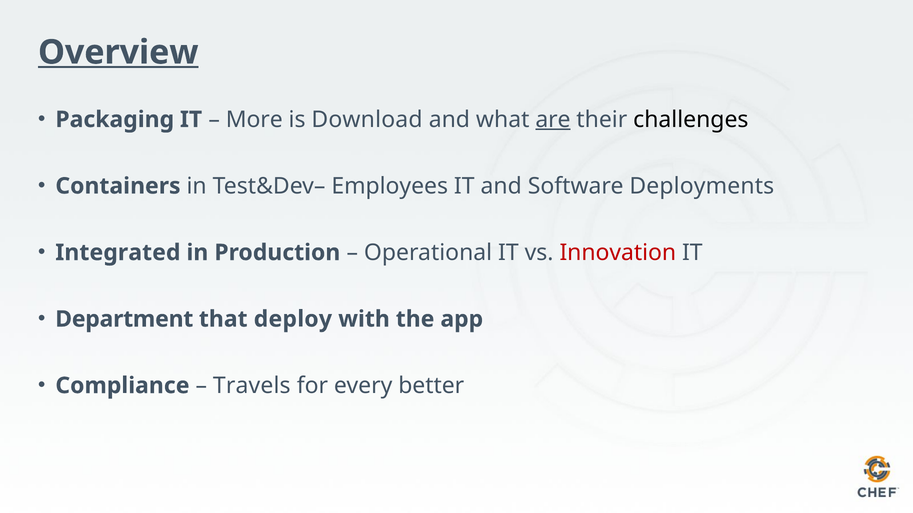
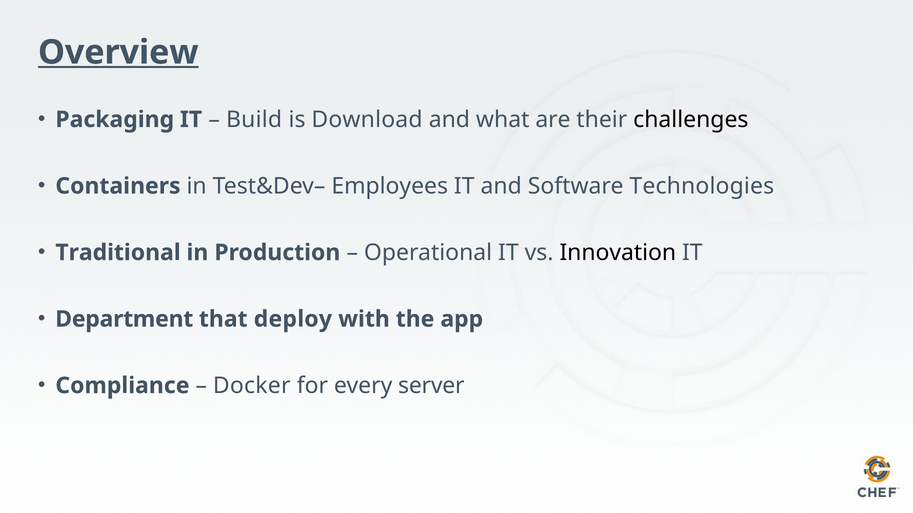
More: More -> Build
are underline: present -> none
Deployments: Deployments -> Technologies
Integrated: Integrated -> Traditional
Innovation colour: red -> black
Travels: Travels -> Docker
better: better -> server
